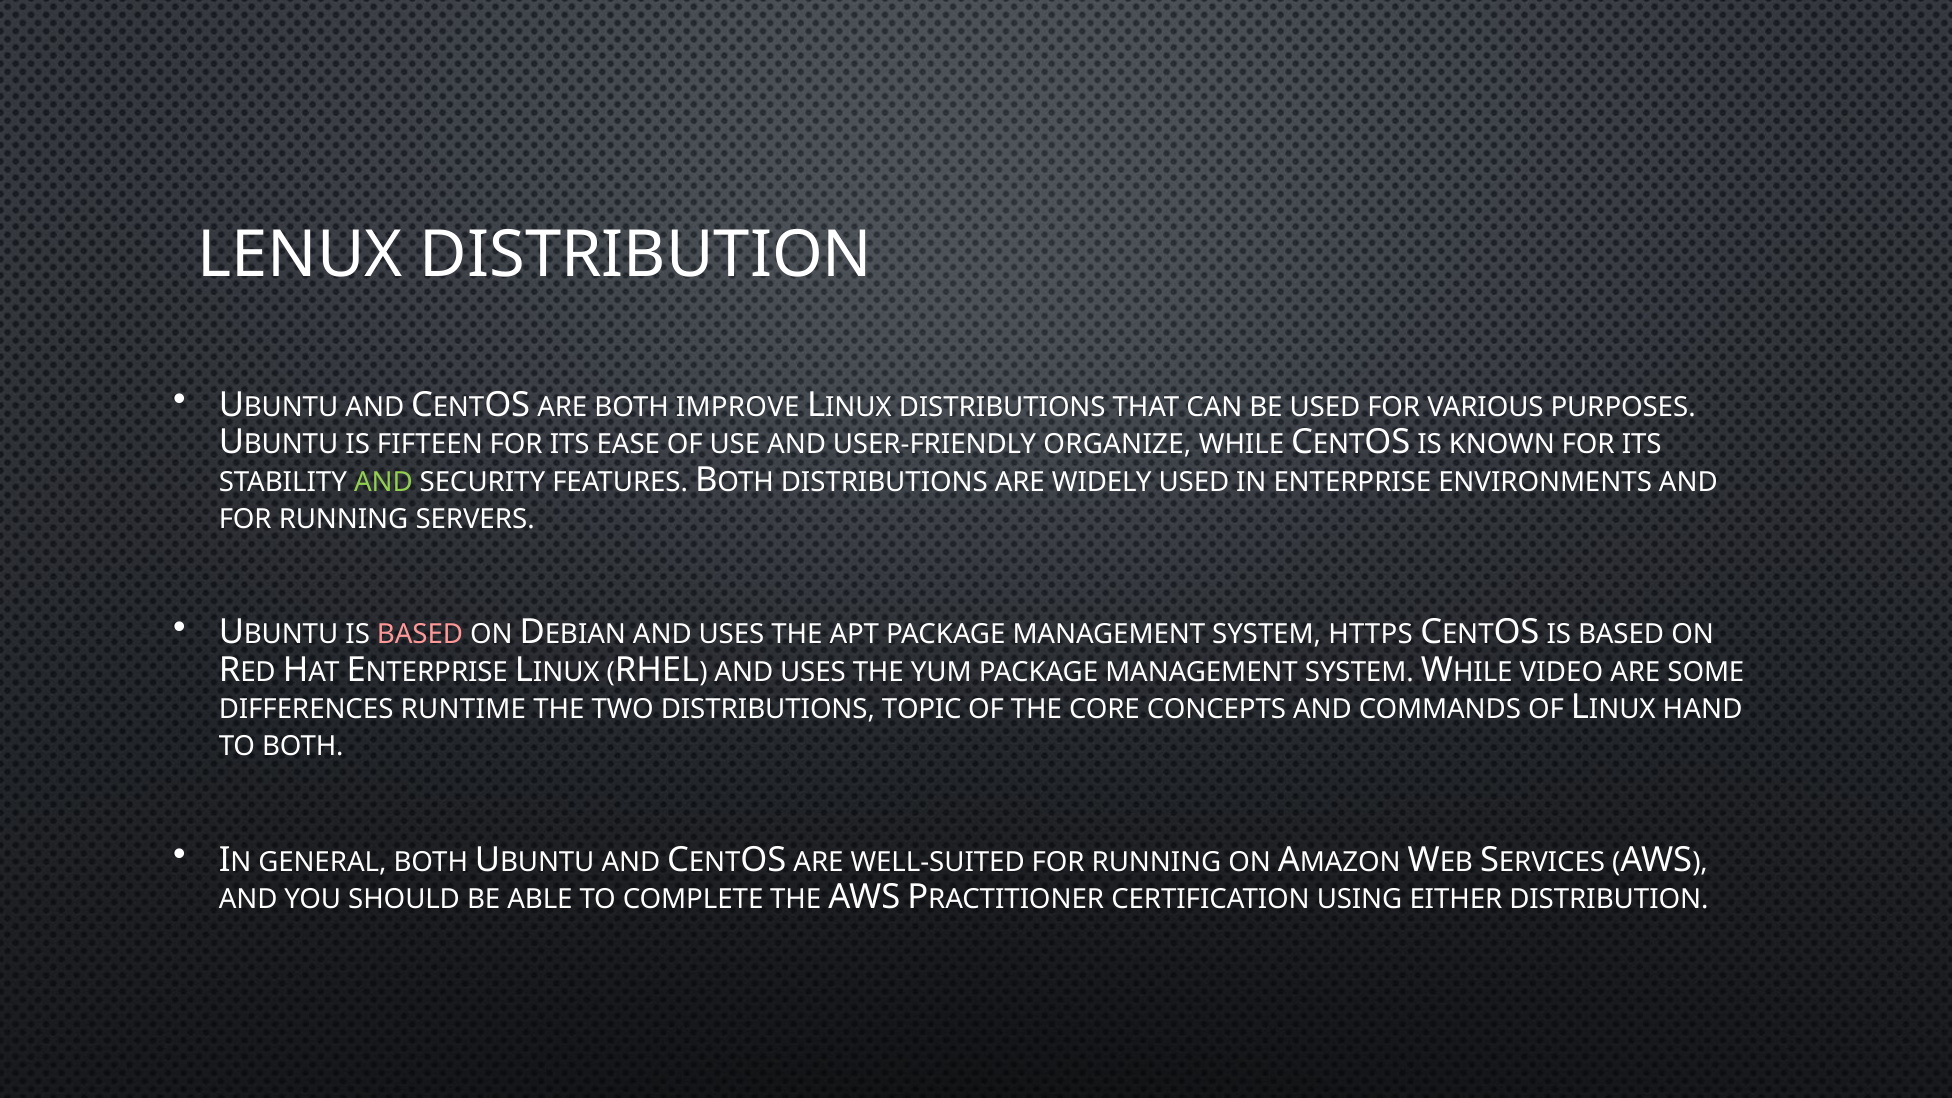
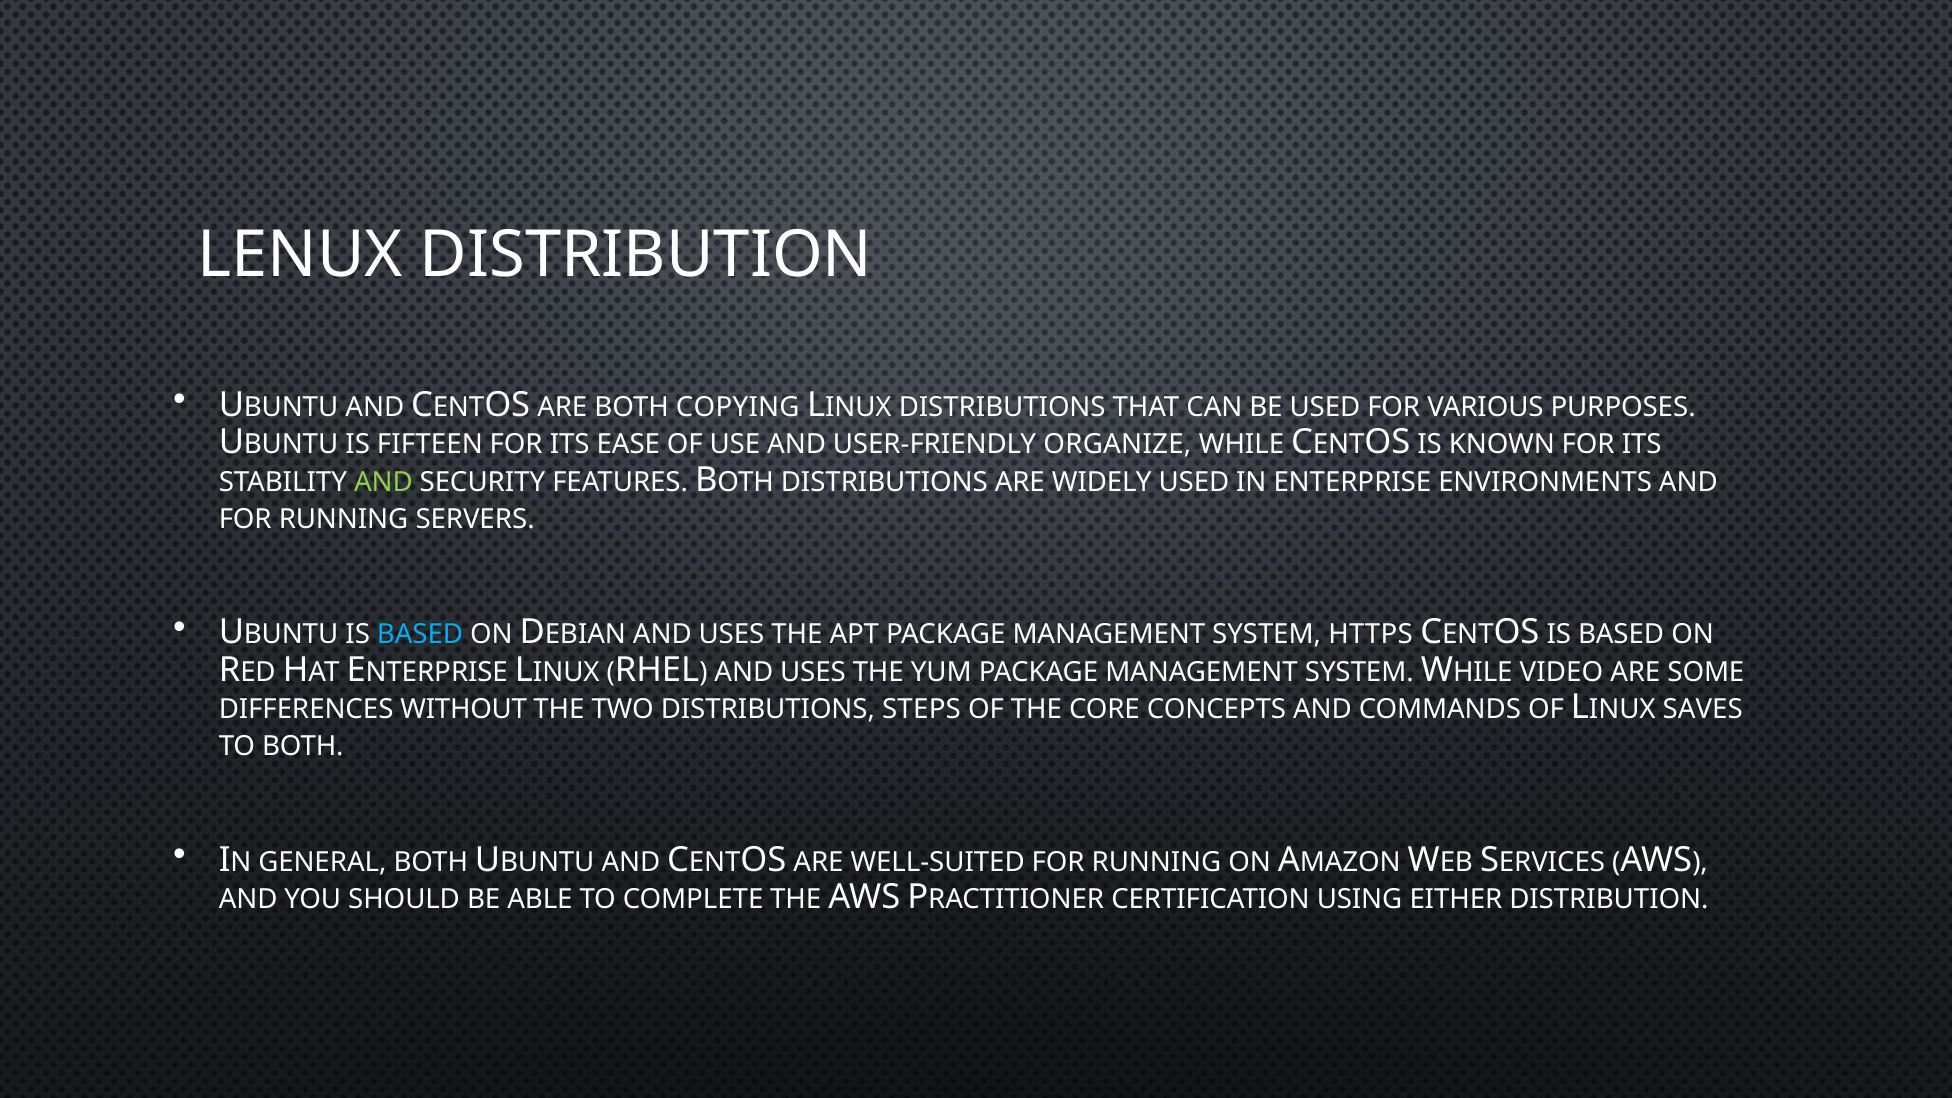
IMPROVE: IMPROVE -> COPYING
BASED at (420, 635) colour: pink -> light blue
RUNTIME: RUNTIME -> WITHOUT
TOPIC: TOPIC -> STEPS
HAND: HAND -> SAVES
